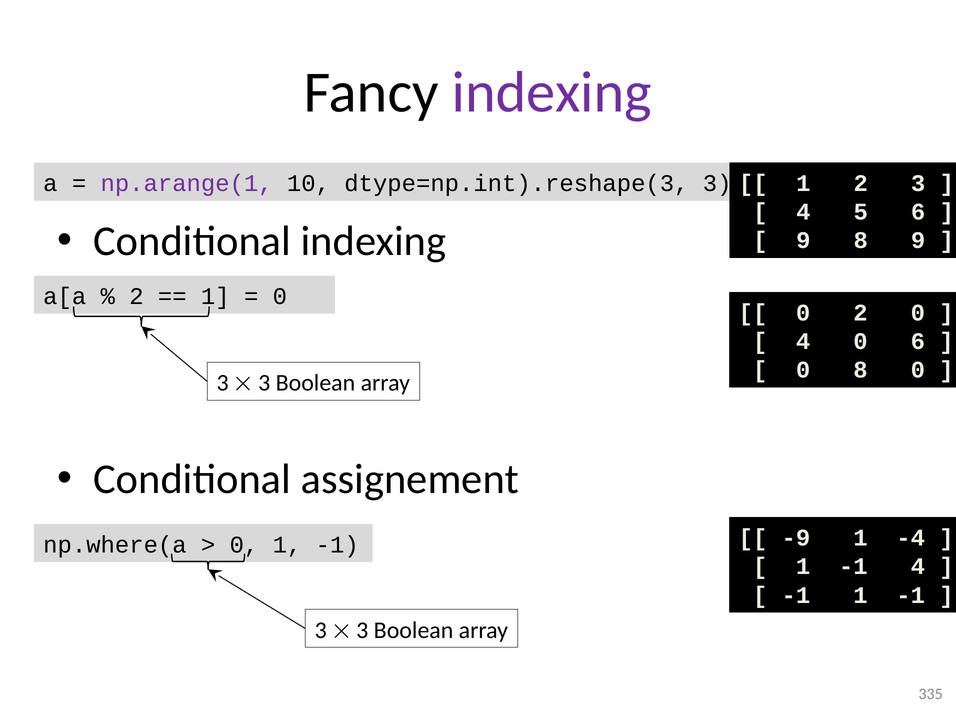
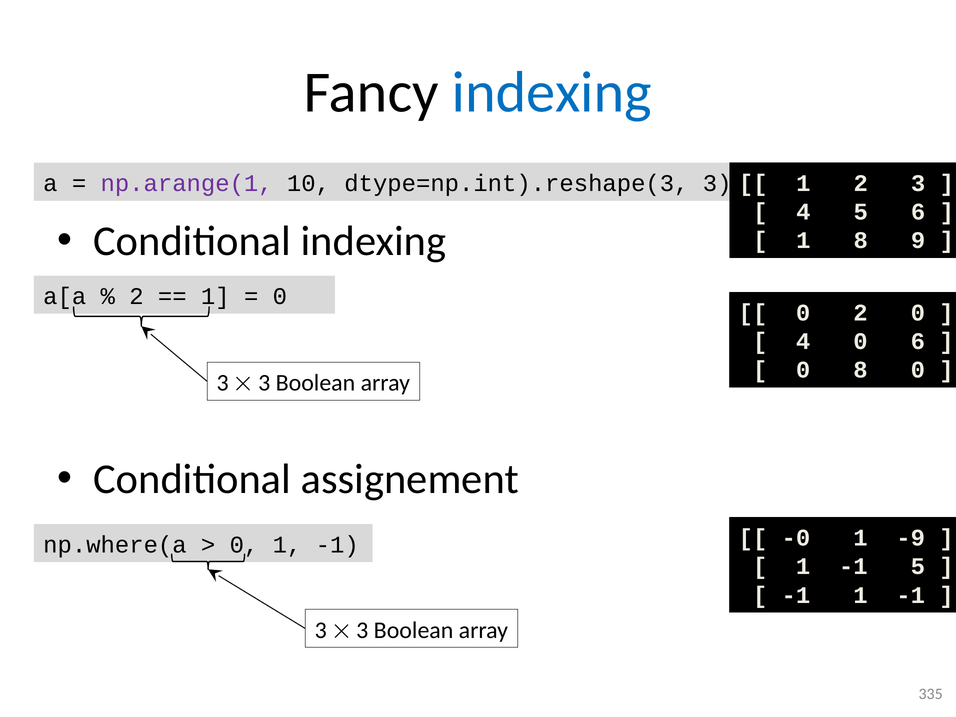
indexing at (552, 93) colour: purple -> blue
9 at (803, 241): 9 -> 1
-9: -9 -> -0
-4: -4 -> -9
-1 4: 4 -> 5
